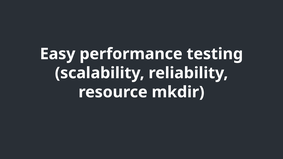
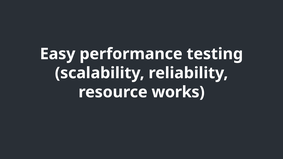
mkdir: mkdir -> works
